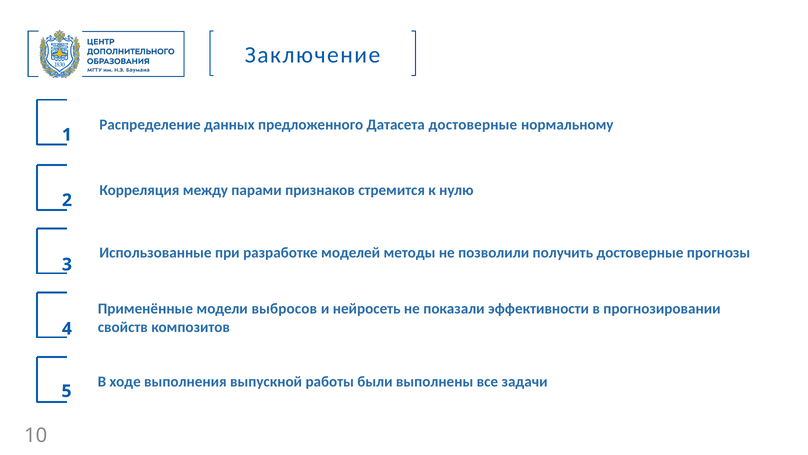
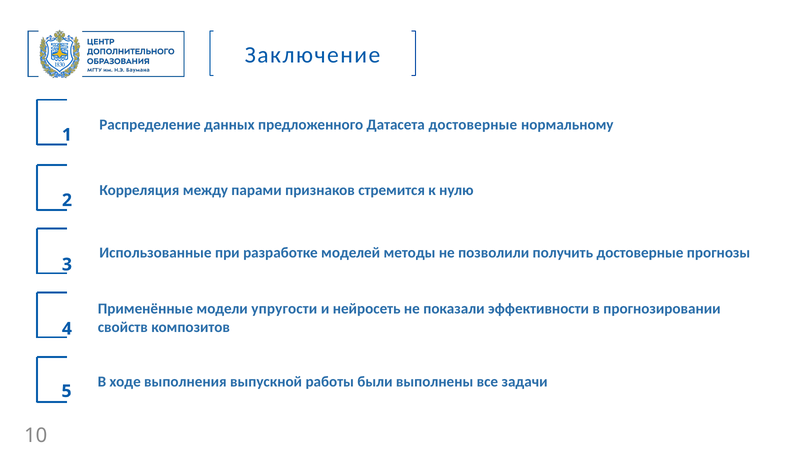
выбросов: выбросов -> упругости
